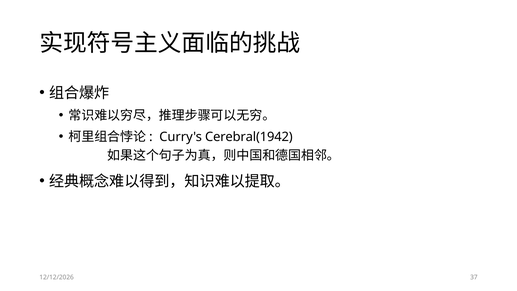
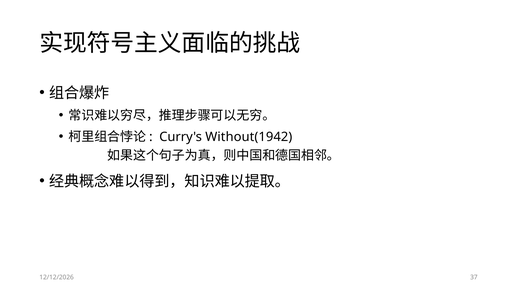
Cerebral(1942: Cerebral(1942 -> Without(1942
